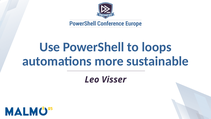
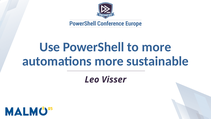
to loops: loops -> more
